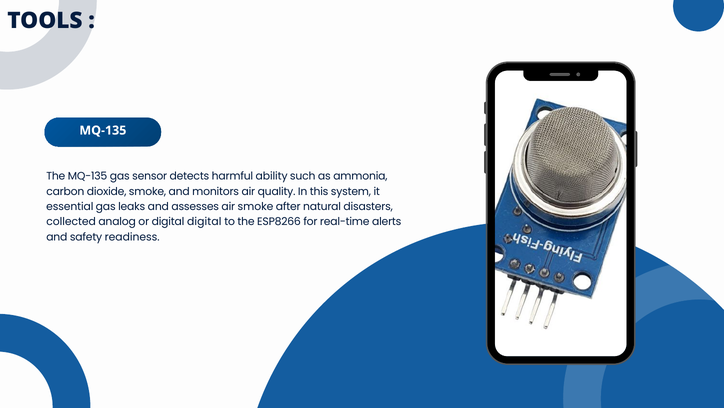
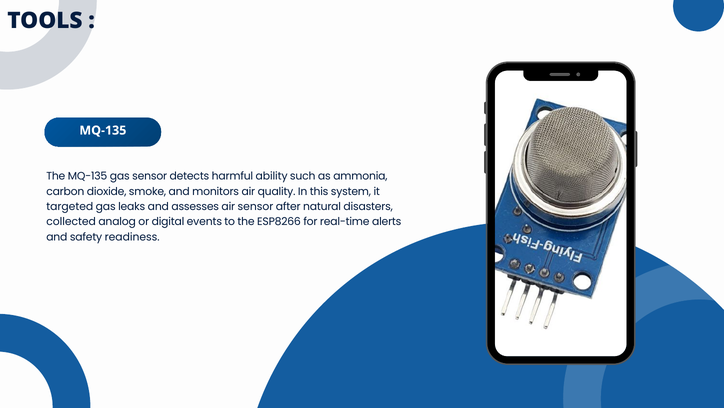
essential: essential -> targeted
air smoke: smoke -> sensor
digital digital: digital -> events
